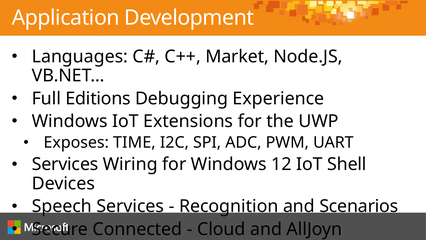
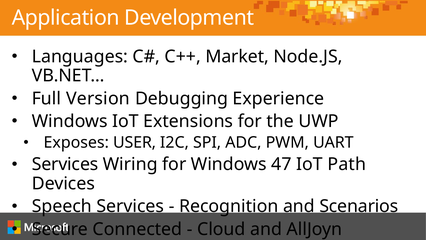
Editions: Editions -> Version
TIME: TIME -> USER
12: 12 -> 47
Shell: Shell -> Path
